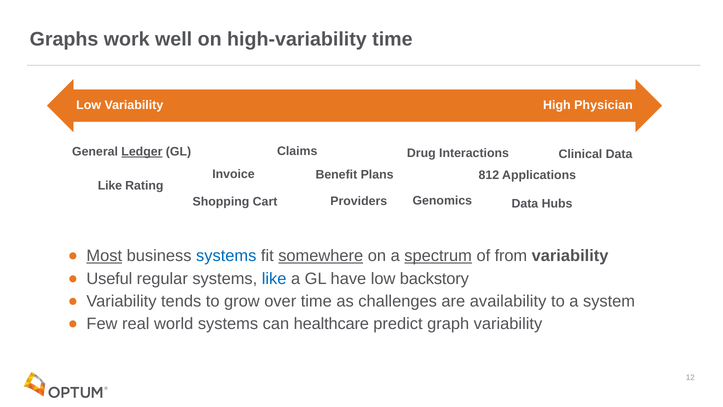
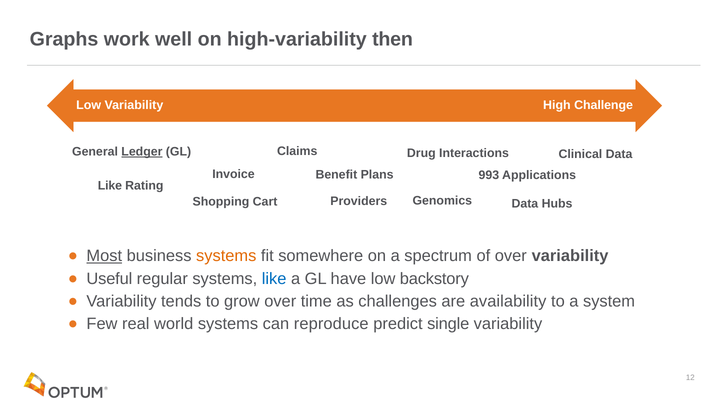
high-variability time: time -> then
Physician: Physician -> Challenge
812: 812 -> 993
systems at (226, 256) colour: blue -> orange
somewhere underline: present -> none
spectrum underline: present -> none
of from: from -> over
healthcare: healthcare -> reproduce
graph: graph -> single
